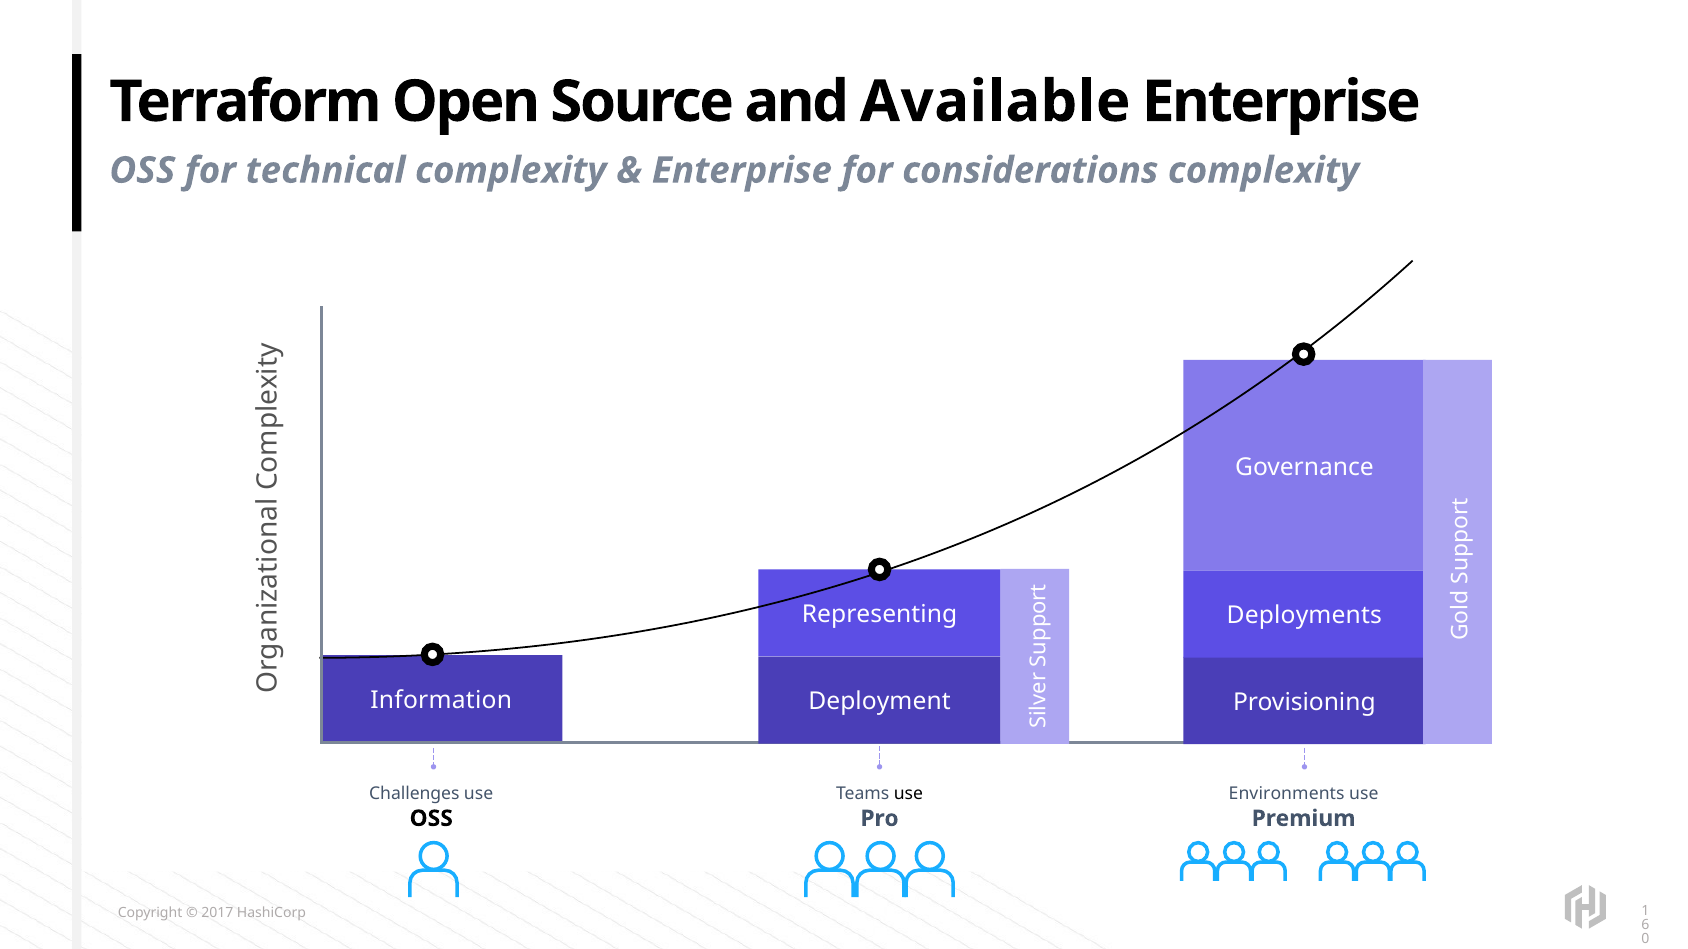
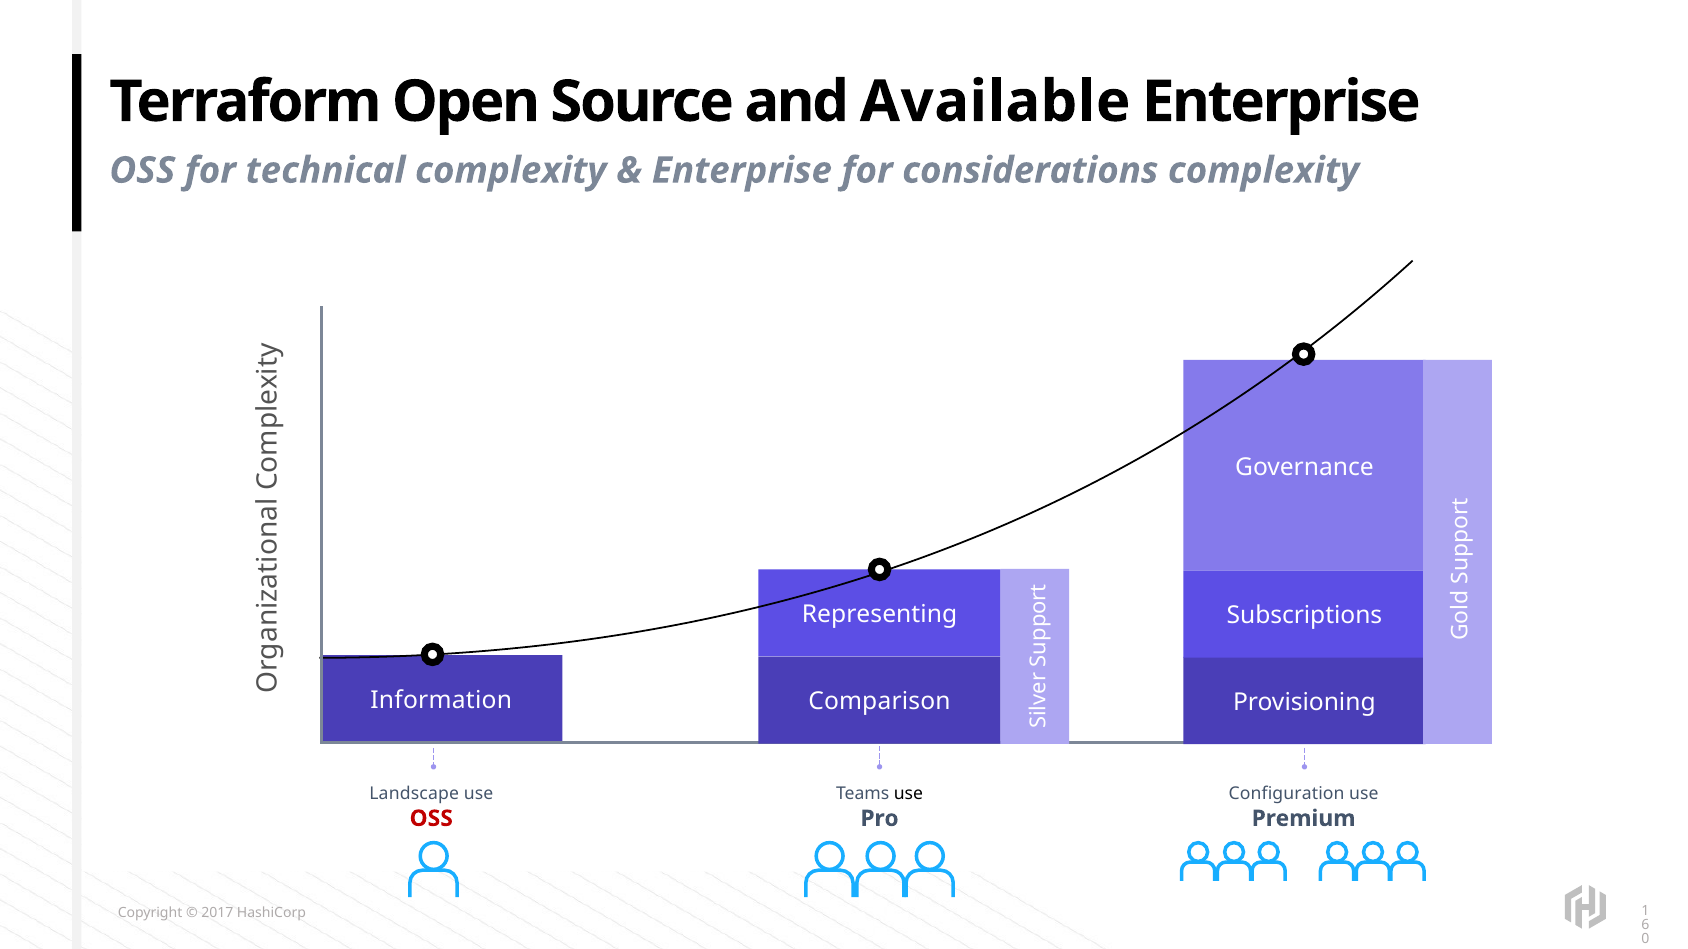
Deployments: Deployments -> Subscriptions
Deployment: Deployment -> Comparison
Challenges: Challenges -> Landscape
Environments: Environments -> Configuration
OSS at (431, 819) colour: black -> red
